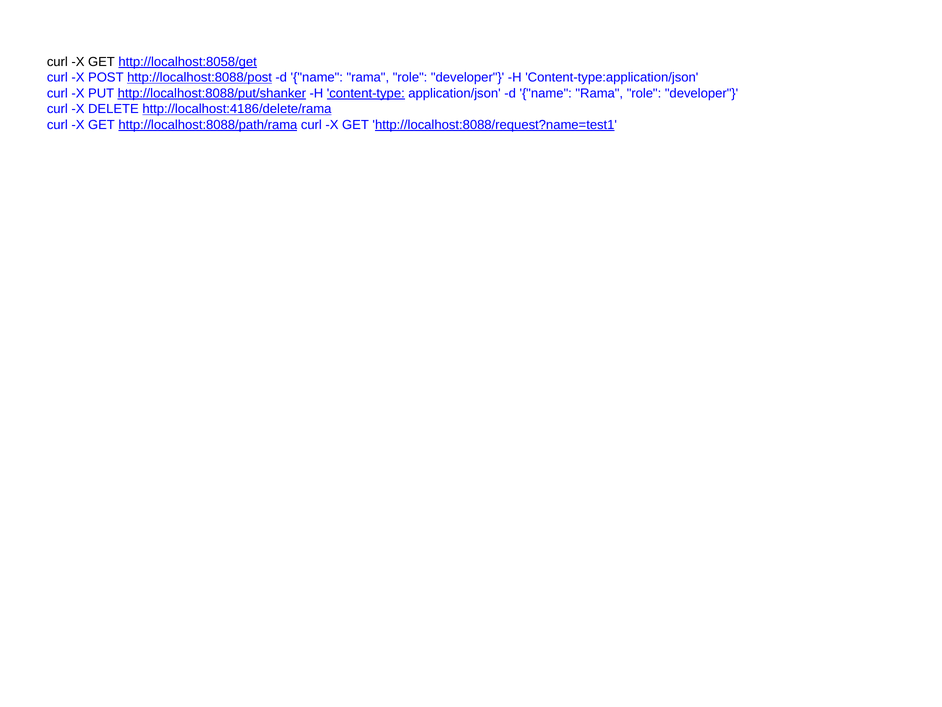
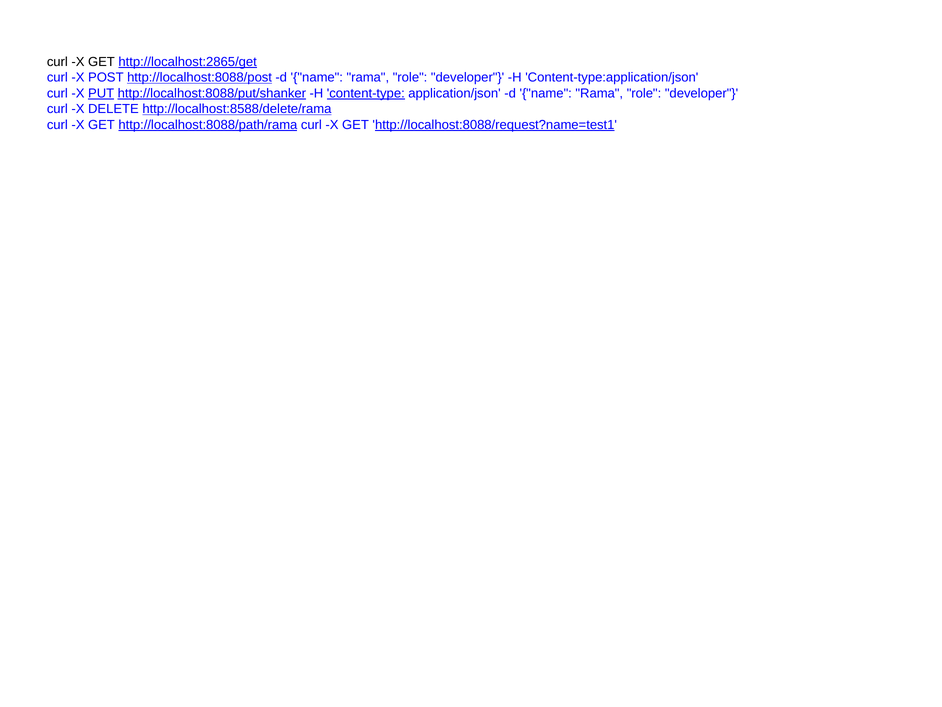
http://localhost:8058/get: http://localhost:8058/get -> http://localhost:2865/get
PUT underline: none -> present
http://localhost:4186/delete/rama: http://localhost:4186/delete/rama -> http://localhost:8588/delete/rama
